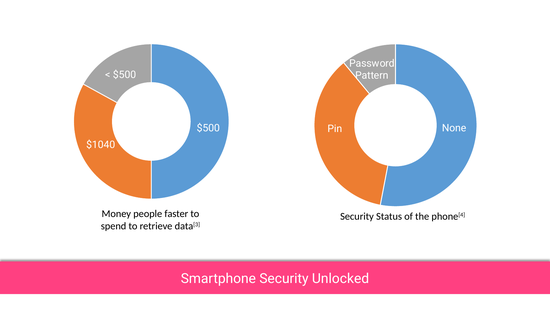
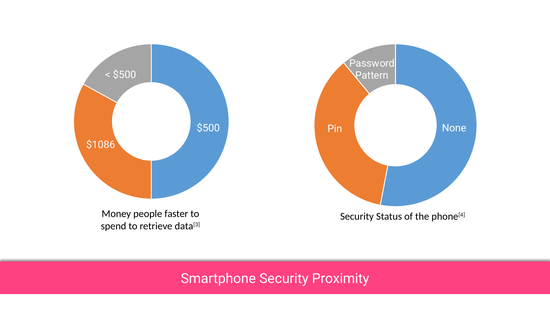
$1040: $1040 -> $1086
Unlocked: Unlocked -> Proximity
